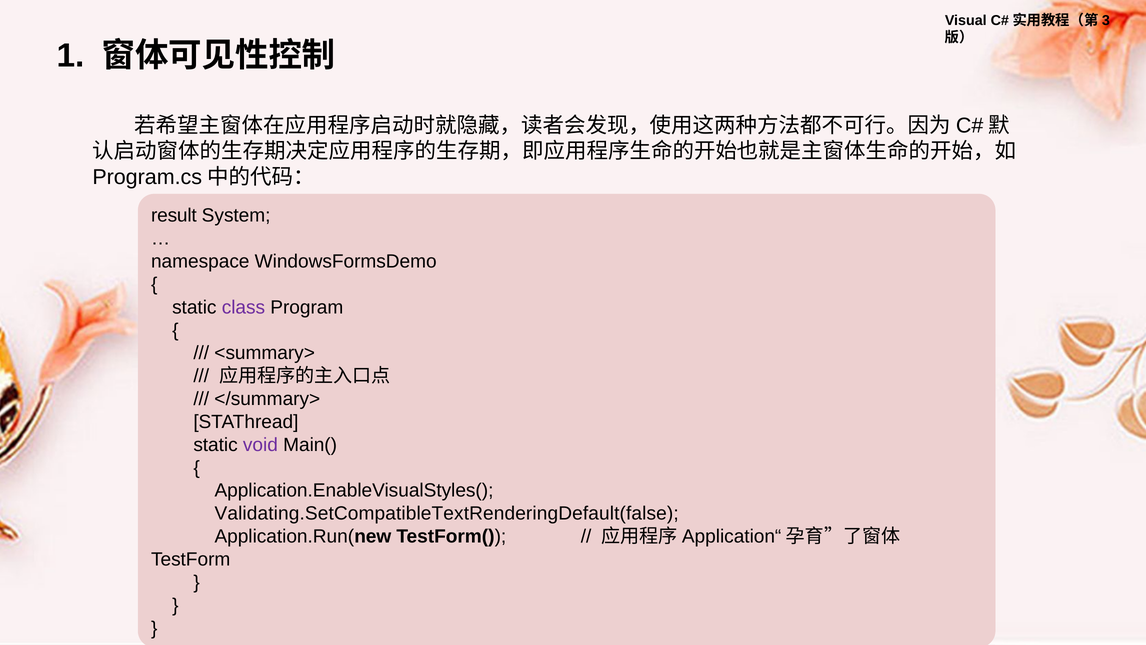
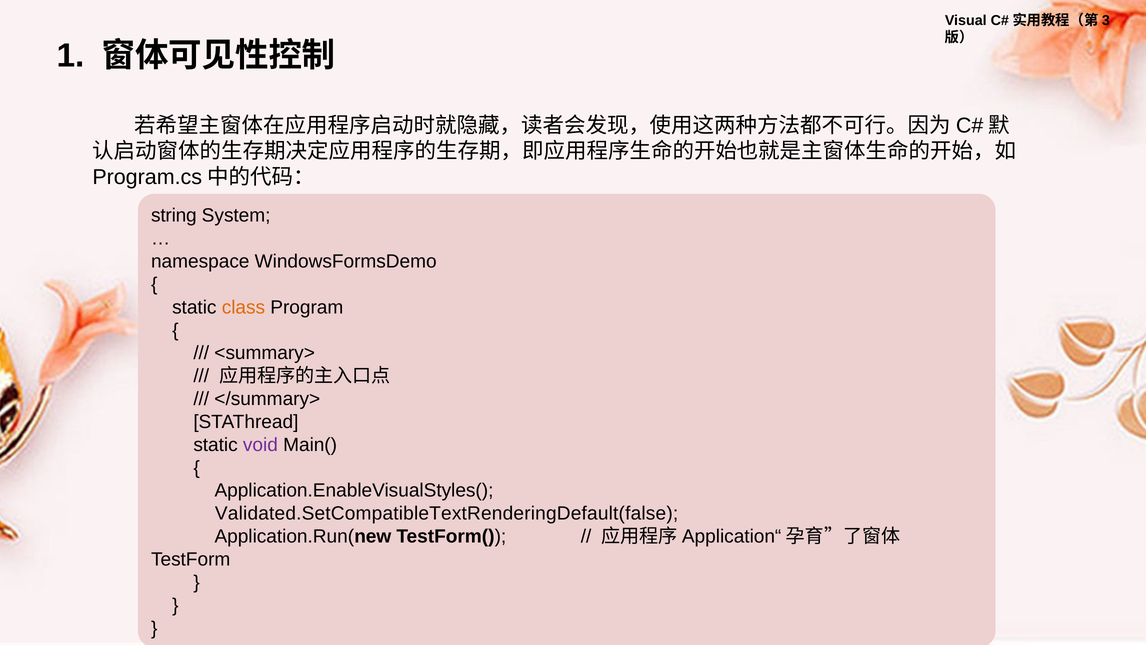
result: result -> string
class colour: purple -> orange
Validating.SetCompatibleTextRenderingDefault(false: Validating.SetCompatibleTextRenderingDefault(false -> Validated.SetCompatibleTextRenderingDefault(false
